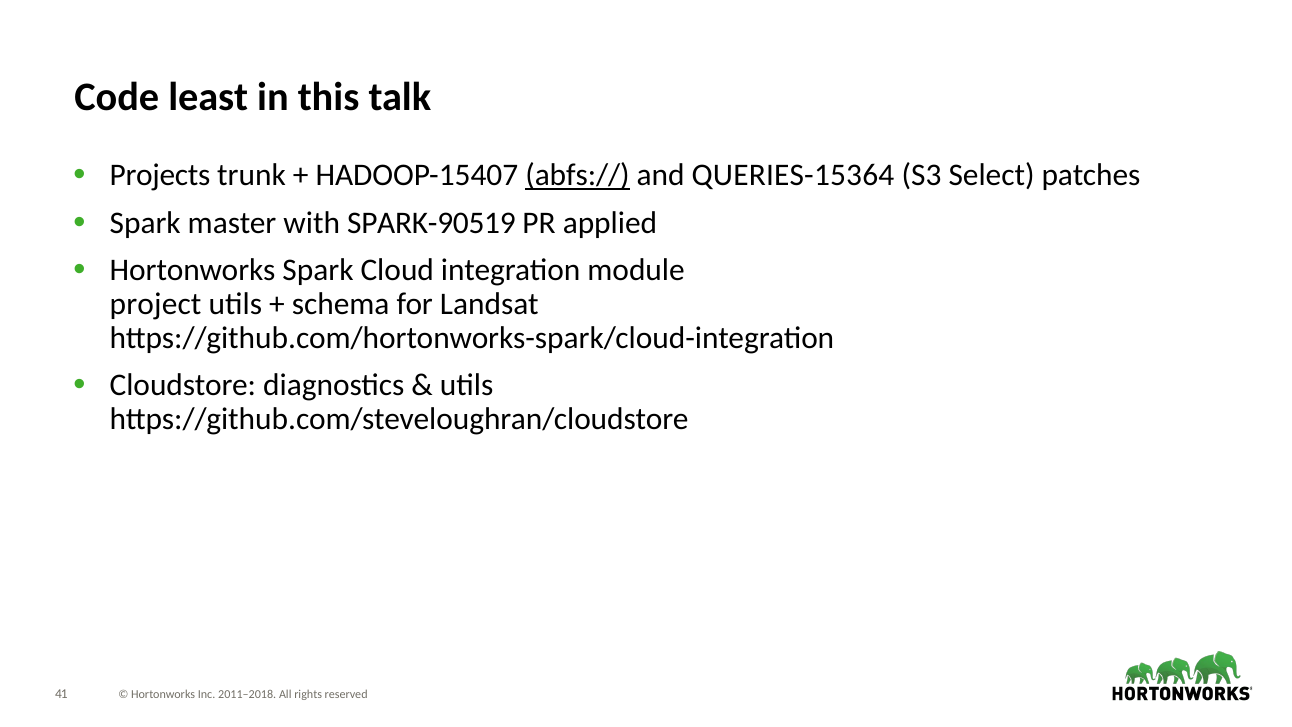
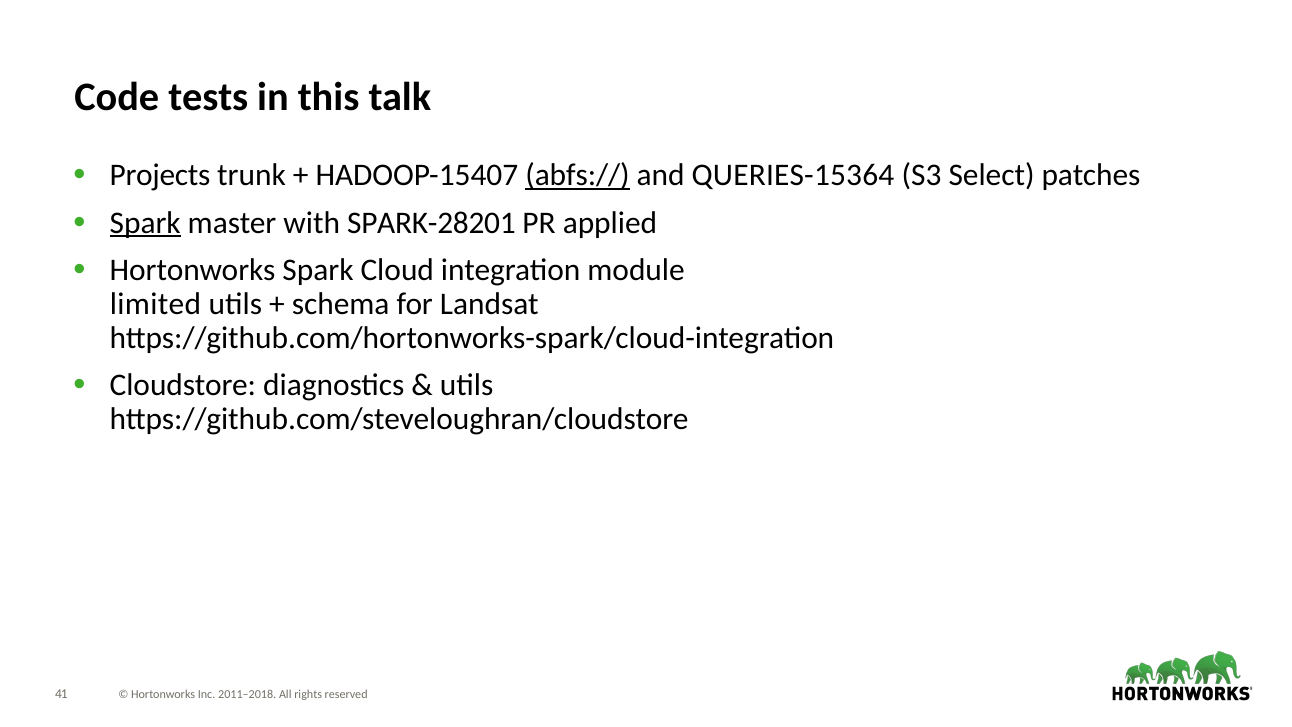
least: least -> tests
Spark at (145, 223) underline: none -> present
SPARK-90519: SPARK-90519 -> SPARK-28201
project: project -> limited
